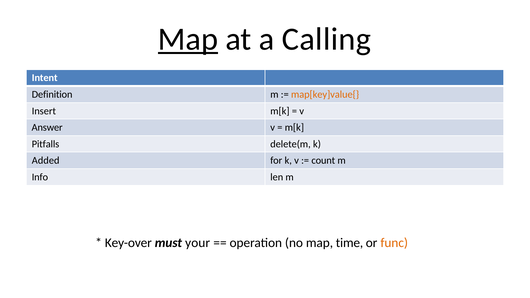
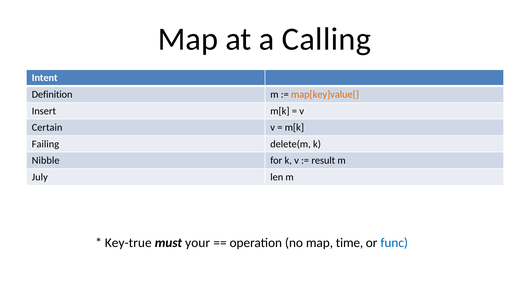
Map at (188, 39) underline: present -> none
Answer: Answer -> Certain
Pitfalls: Pitfalls -> Failing
Added: Added -> Nibble
count: count -> result
Info: Info -> July
Key-over: Key-over -> Key-true
func colour: orange -> blue
